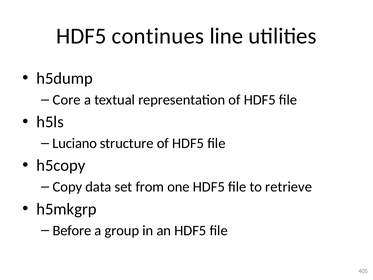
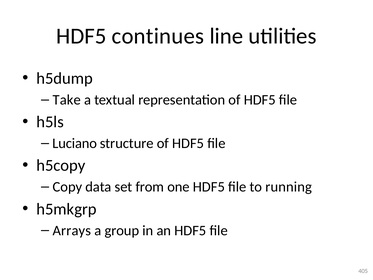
Core: Core -> Take
retrieve: retrieve -> running
Before: Before -> Arrays
